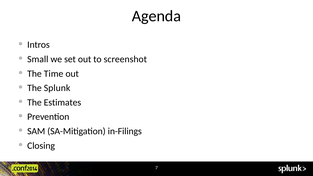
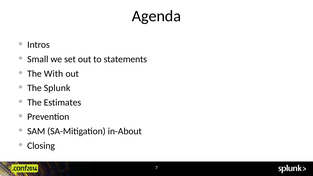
screenshot: screenshot -> statements
Time: Time -> With
in-Filings: in-Filings -> in-About
